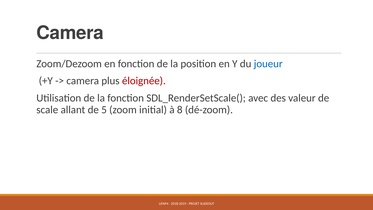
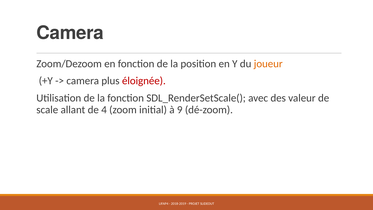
joueur colour: blue -> orange
5: 5 -> 4
8: 8 -> 9
